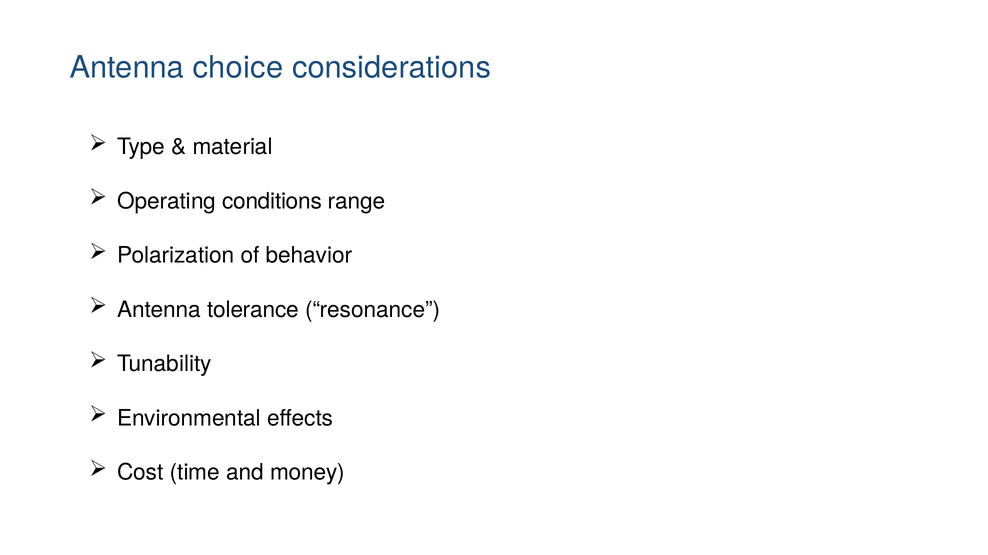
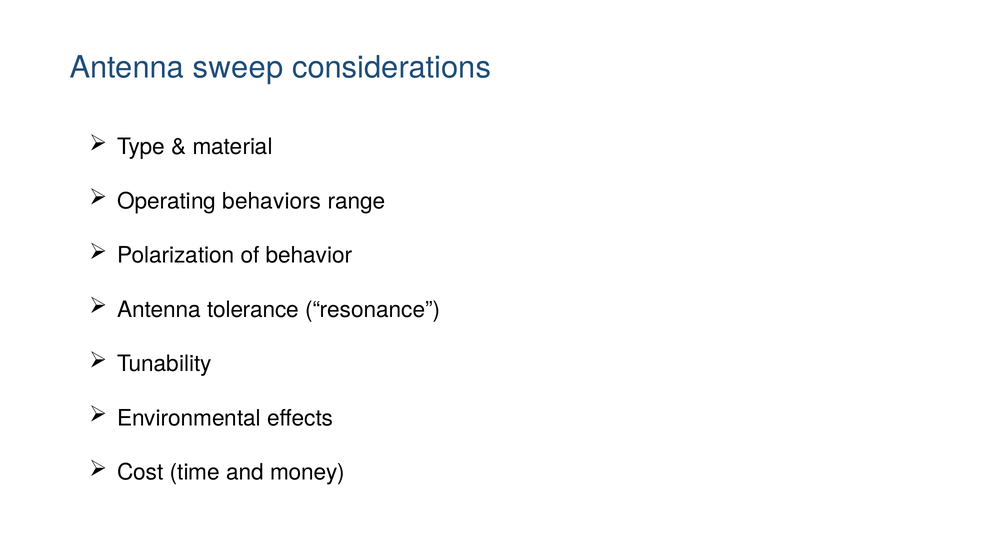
choice: choice -> sweep
conditions: conditions -> behaviors
